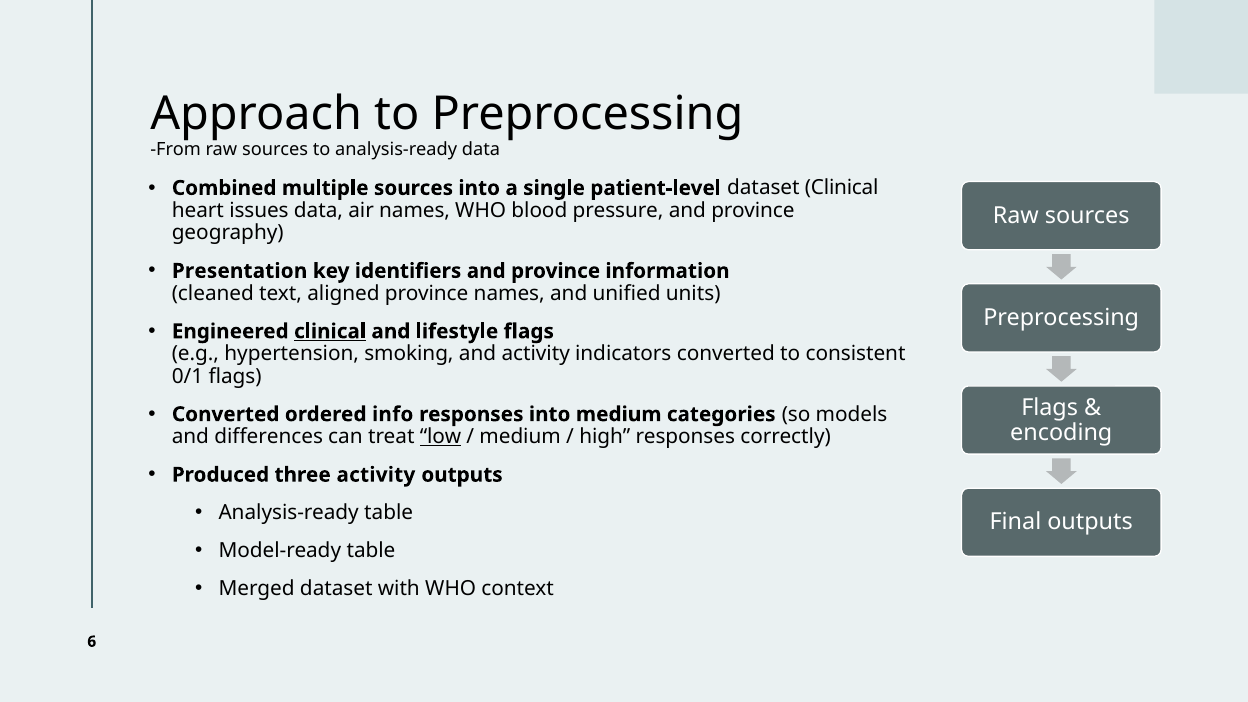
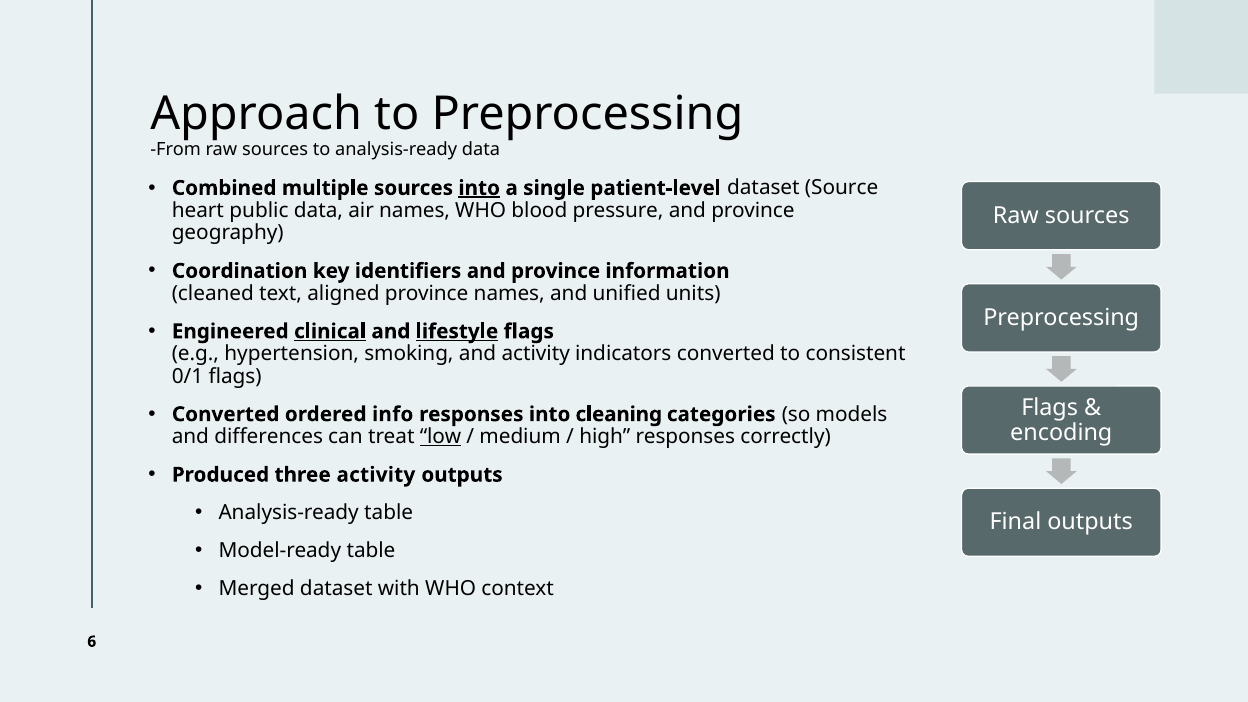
into at (479, 188) underline: none -> present
dataset Clinical: Clinical -> Source
issues: issues -> public
Presentation: Presentation -> Coordination
lifestyle underline: none -> present
into medium: medium -> cleaning
